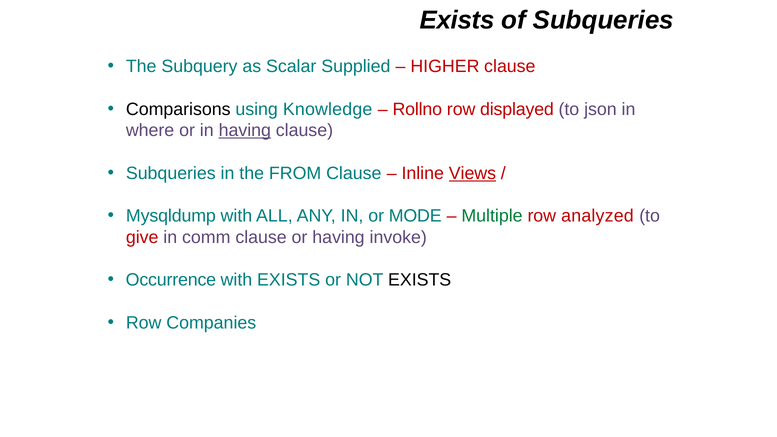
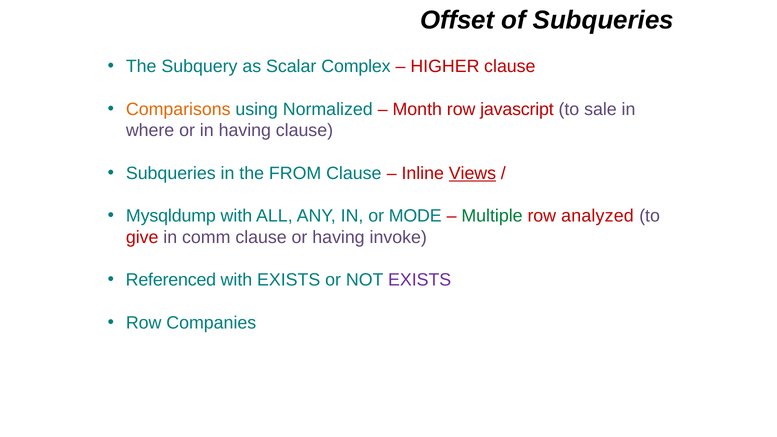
Exists at (457, 20): Exists -> Offset
Supplied: Supplied -> Complex
Comparisons colour: black -> orange
Knowledge: Knowledge -> Normalized
Rollno: Rollno -> Month
displayed: displayed -> javascript
json: json -> sale
having at (245, 131) underline: present -> none
Occurrence: Occurrence -> Referenced
EXISTS at (420, 280) colour: black -> purple
